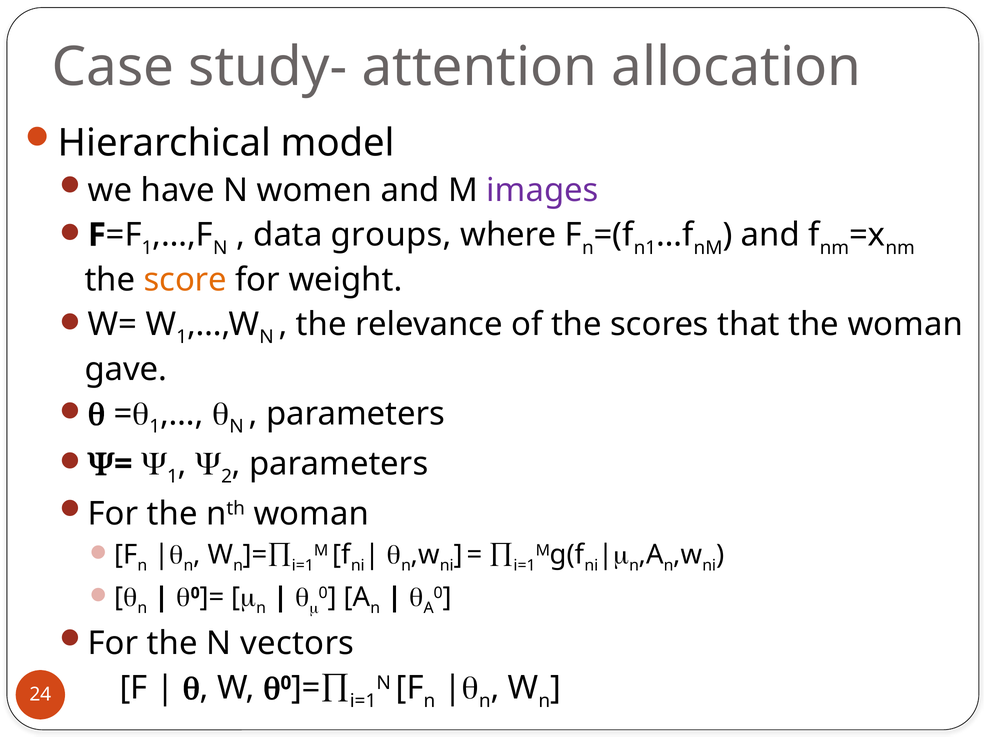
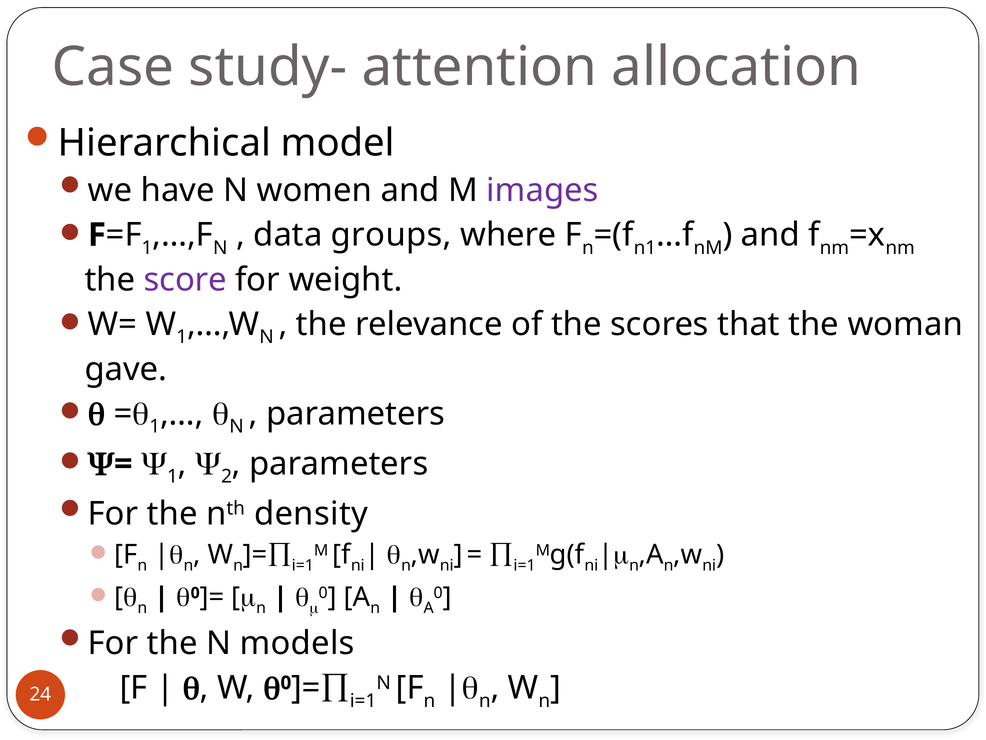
score colour: orange -> purple
nth woman: woman -> density
vectors: vectors -> models
